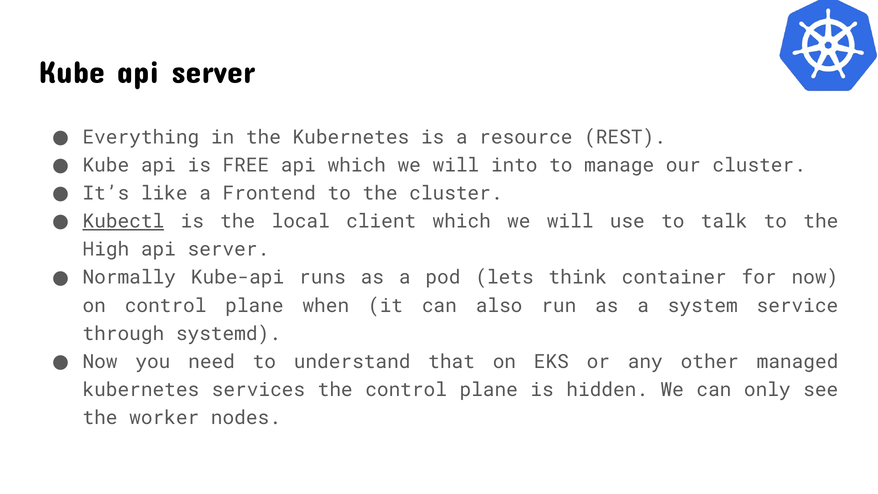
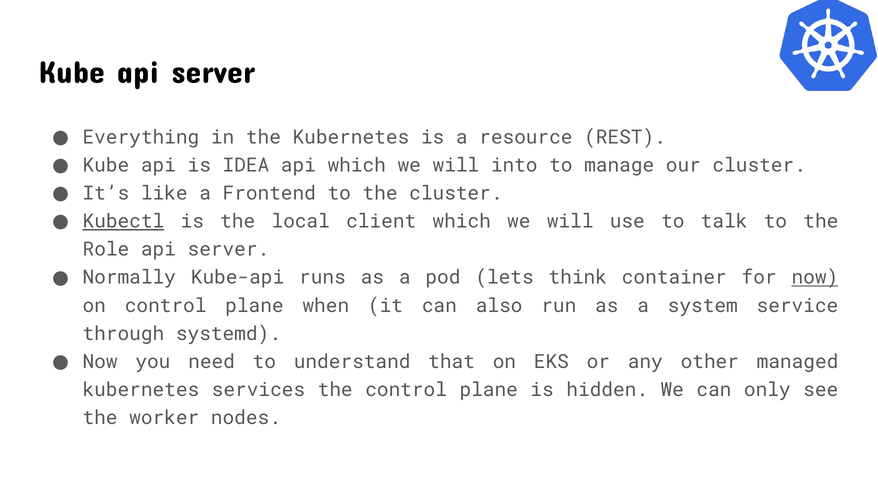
FREE: FREE -> IDEA
High: High -> Role
now at (815, 277) underline: none -> present
